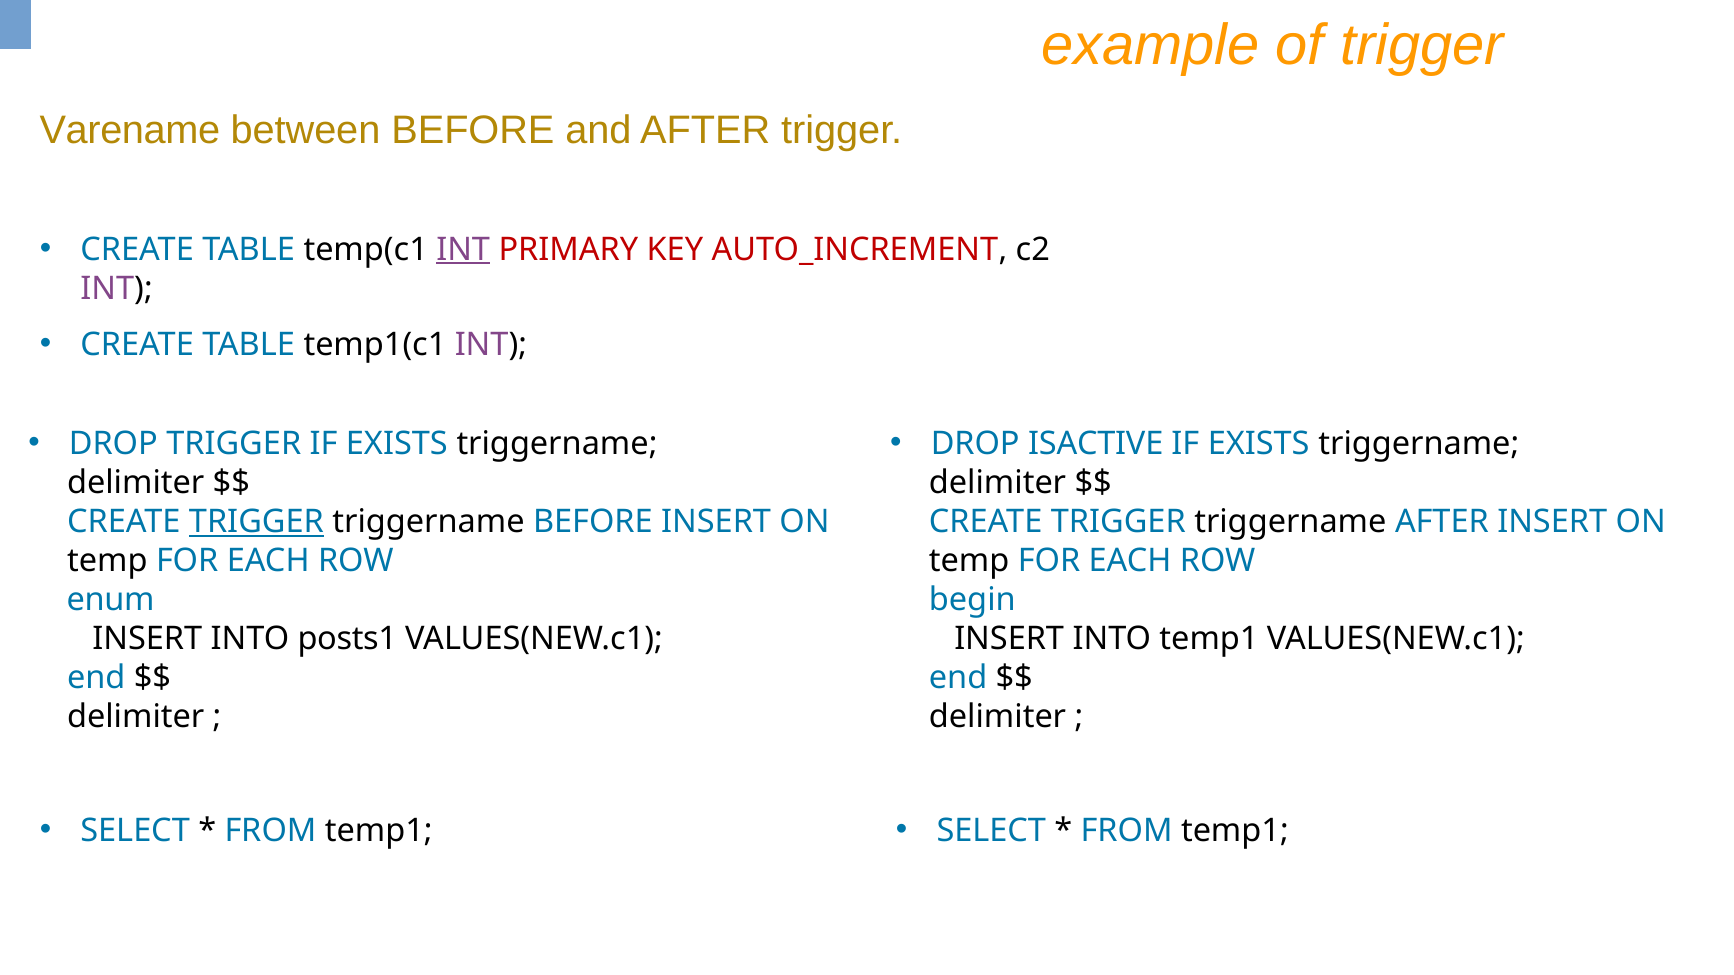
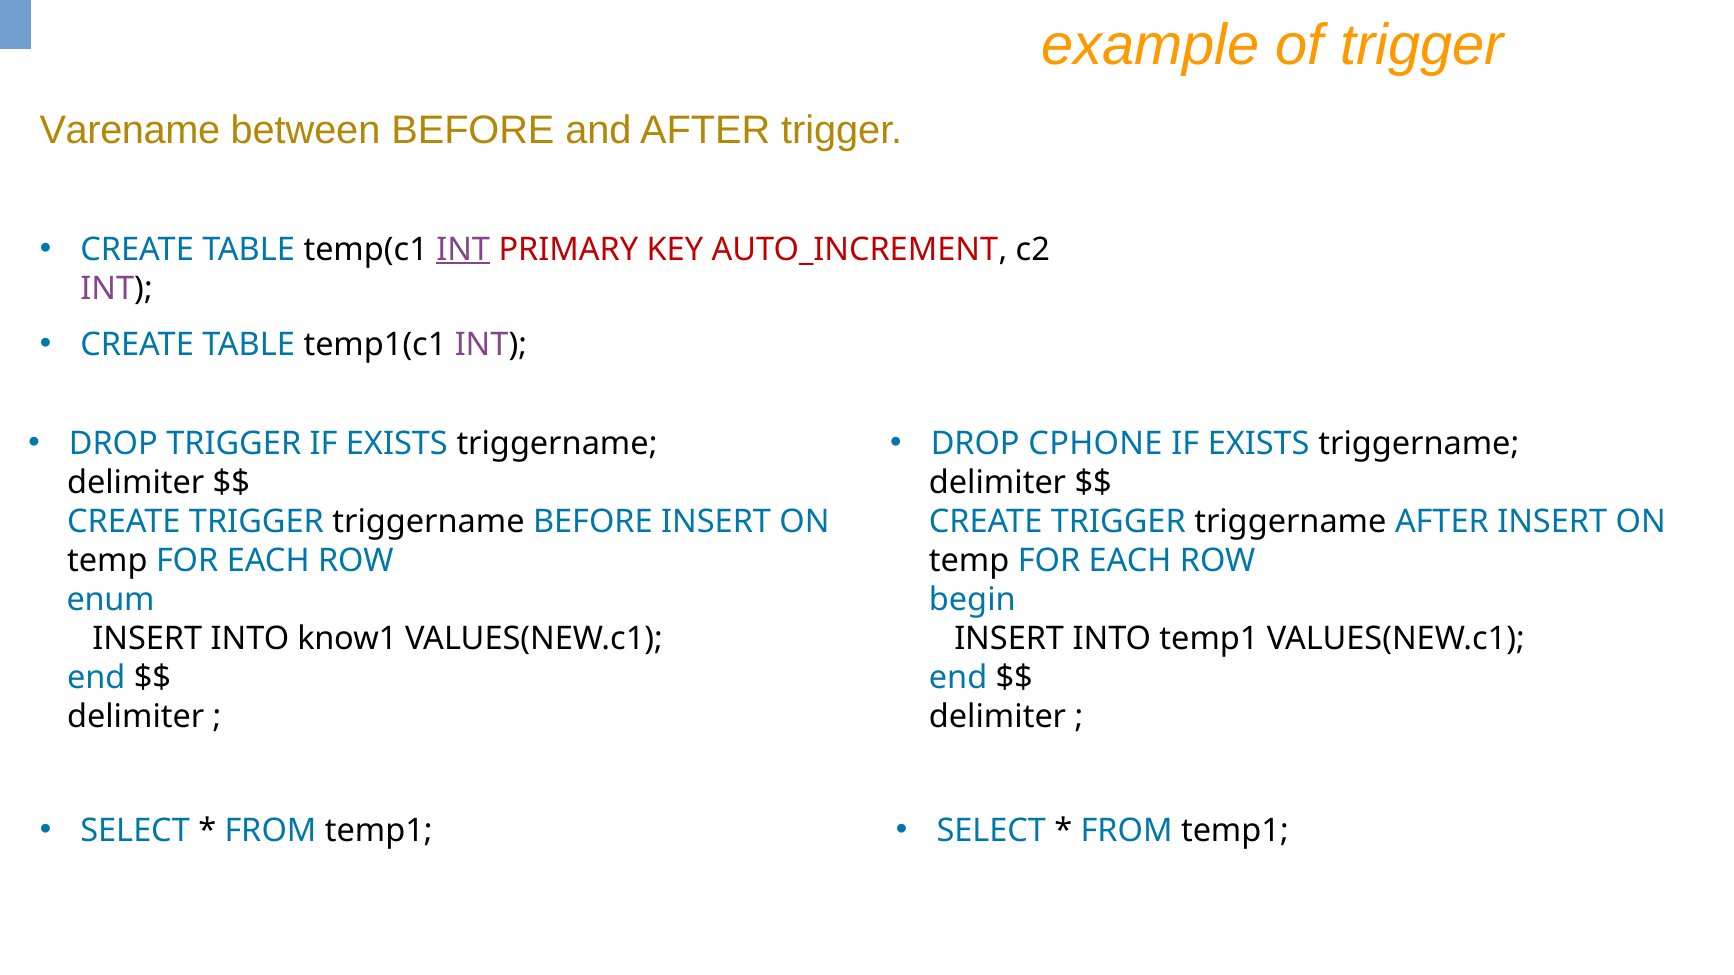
ISACTIVE: ISACTIVE -> CPHONE
TRIGGER at (256, 522) underline: present -> none
posts1: posts1 -> know1
